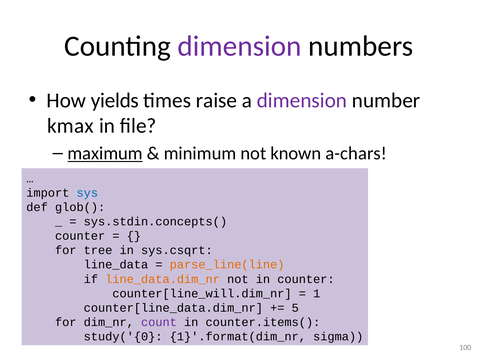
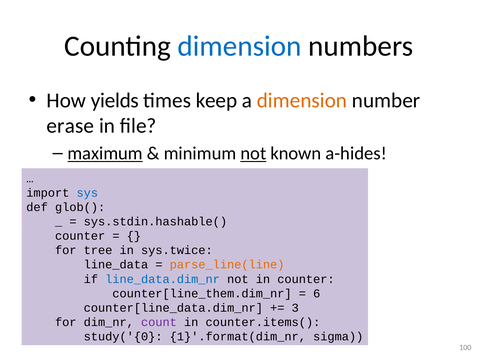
dimension at (240, 46) colour: purple -> blue
raise: raise -> keep
dimension at (302, 100) colour: purple -> orange
kmax: kmax -> erase
not at (253, 153) underline: none -> present
a-chars: a-chars -> a-hides
sys.stdin.concepts(: sys.stdin.concepts( -> sys.stdin.hashable(
sys.csqrt: sys.csqrt -> sys.twice
line_data.dim_nr colour: orange -> blue
counter[line_will.dim_nr: counter[line_will.dim_nr -> counter[line_them.dim_nr
1: 1 -> 6
5: 5 -> 3
